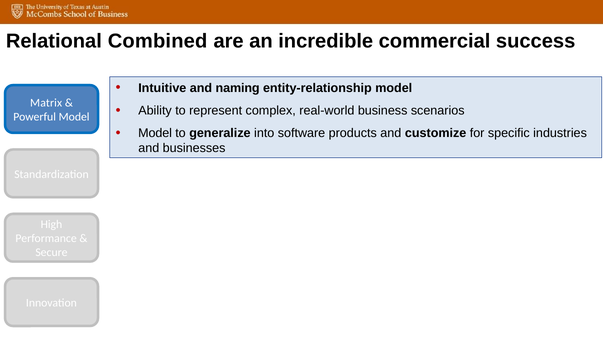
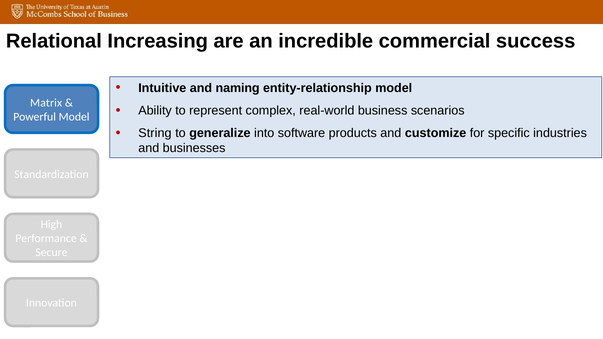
Combined: Combined -> Increasing
Model at (155, 133): Model -> String
